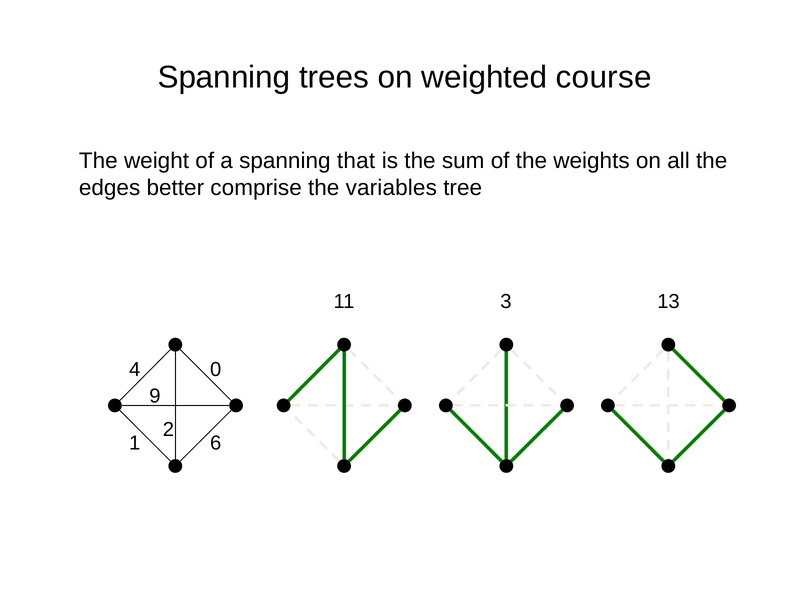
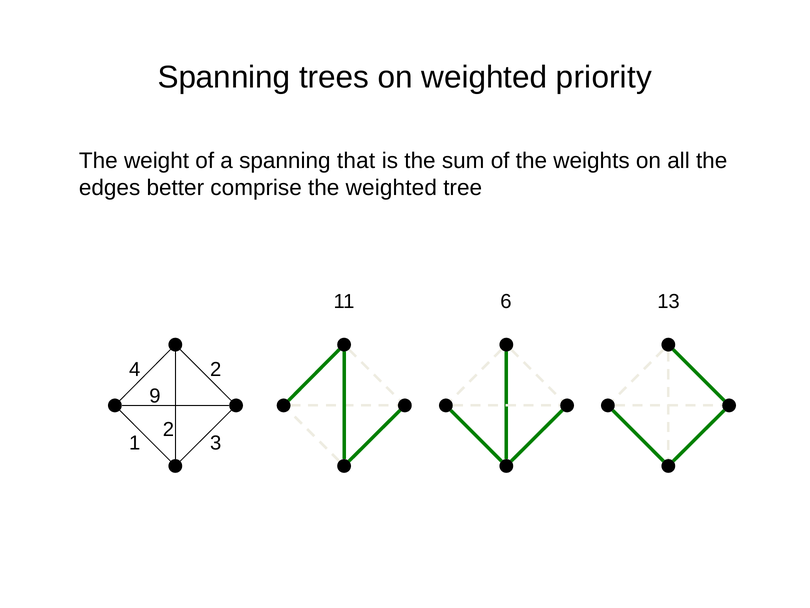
course: course -> priority
the variables: variables -> weighted
3: 3 -> 6
4 0: 0 -> 2
6: 6 -> 3
